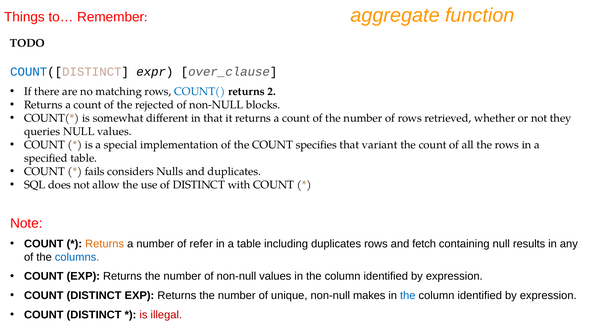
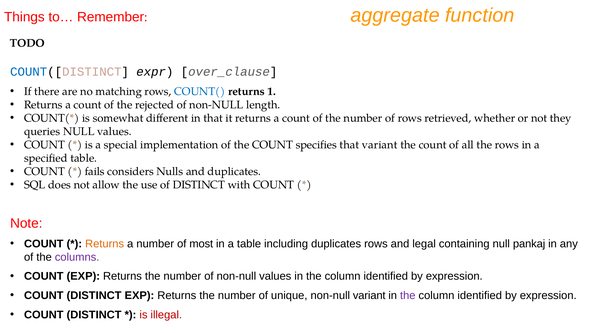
2: 2 -> 1
blocks: blocks -> length
refer: refer -> most
fetch: fetch -> legal
results: results -> pankaj
columns colour: blue -> purple
non-null makes: makes -> variant
the at (408, 296) colour: blue -> purple
